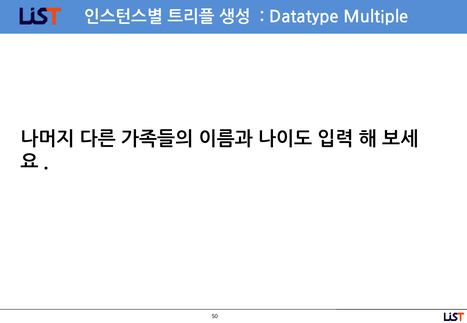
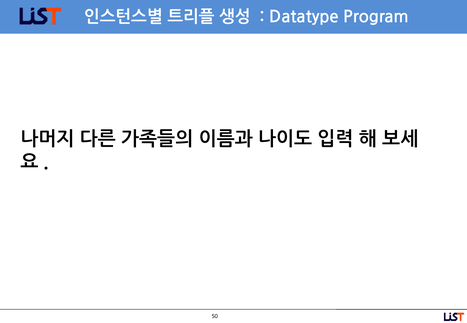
Multiple: Multiple -> Program
